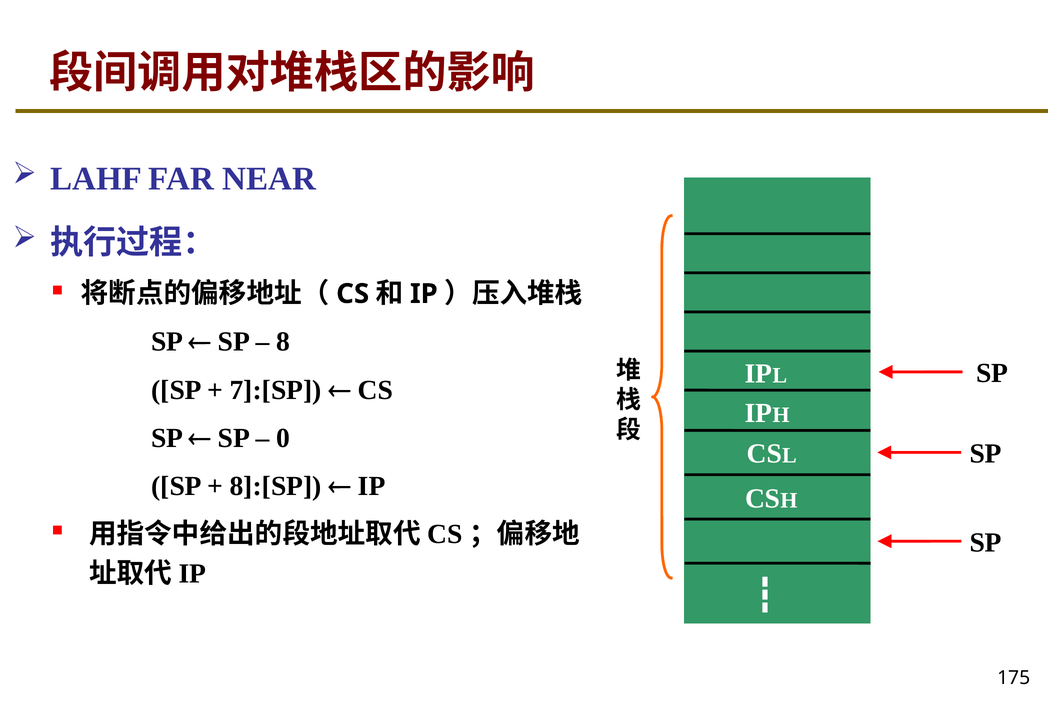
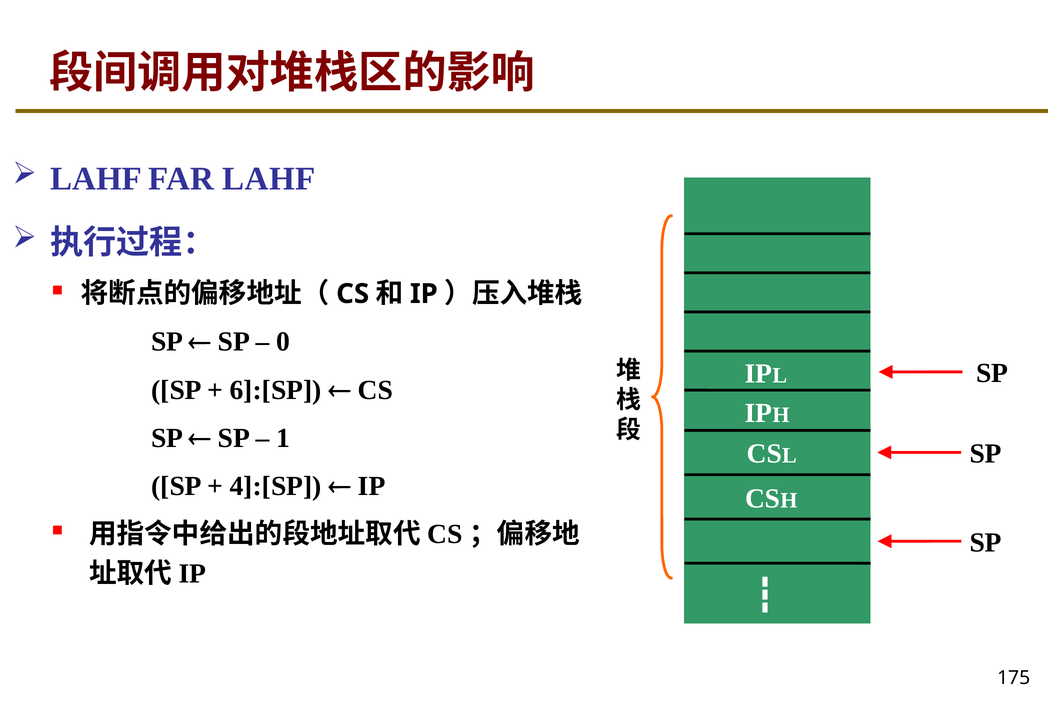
FAR NEAR: NEAR -> LAHF
8: 8 -> 0
7]:[SP: 7]:[SP -> 6]:[SP
0: 0 -> 1
8]:[SP: 8]:[SP -> 4]:[SP
